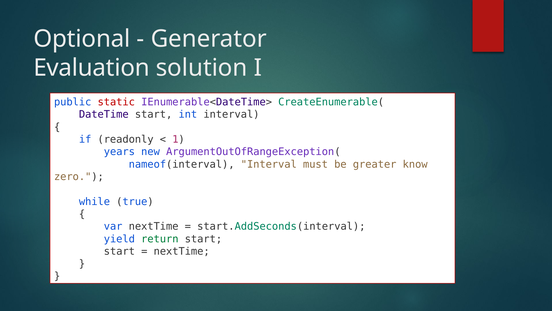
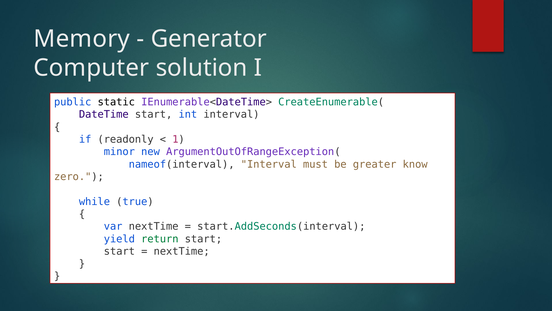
Optional: Optional -> Memory
Evaluation: Evaluation -> Computer
static colour: red -> black
years: years -> minor
